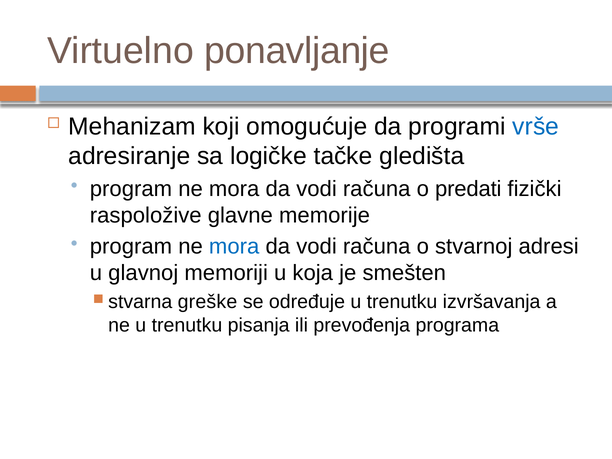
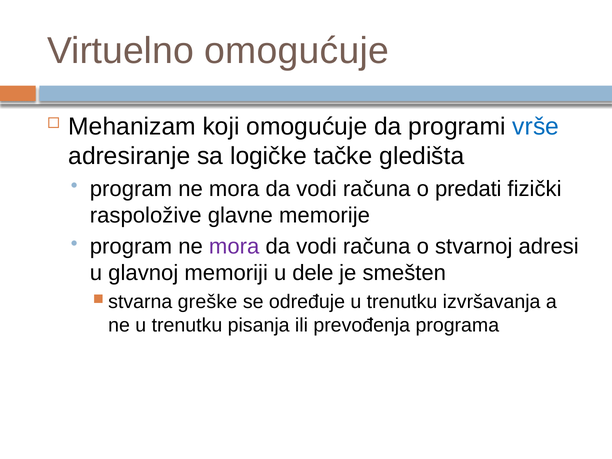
Virtuelno ponavljanje: ponavljanje -> omogućuje
mora at (234, 246) colour: blue -> purple
koja: koja -> dele
